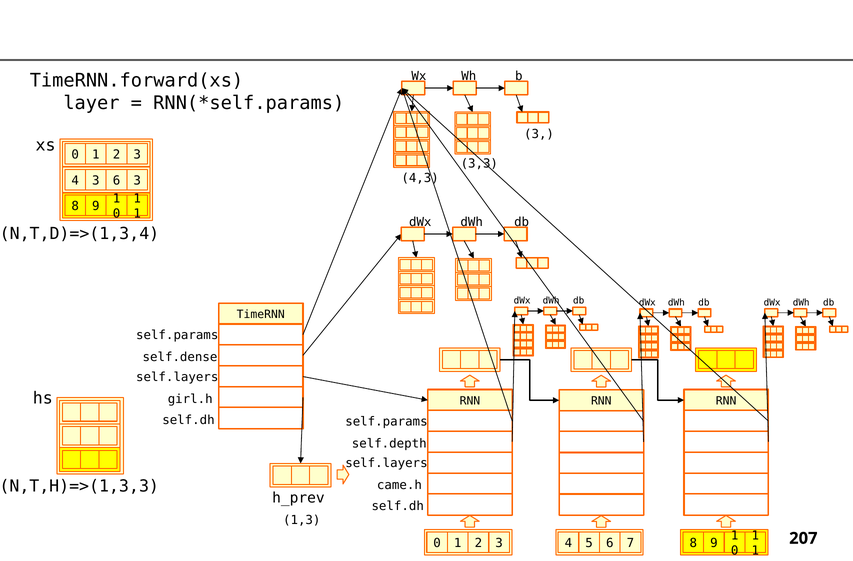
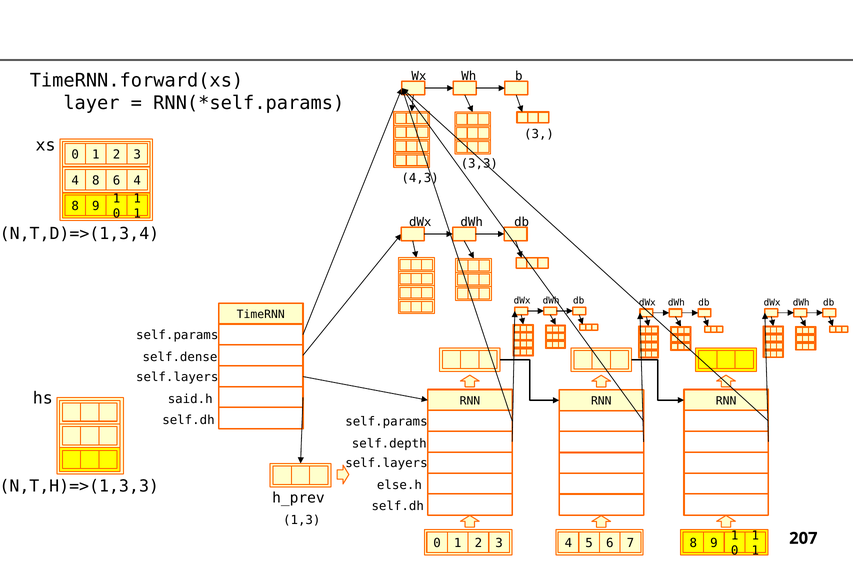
3 at (96, 180): 3 -> 8
6 3: 3 -> 4
girl.h: girl.h -> said.h
came.h: came.h -> else.h
